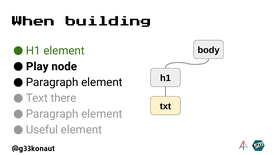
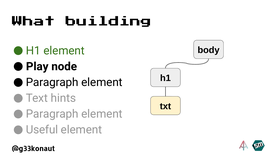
When: When -> What
there: there -> hints
